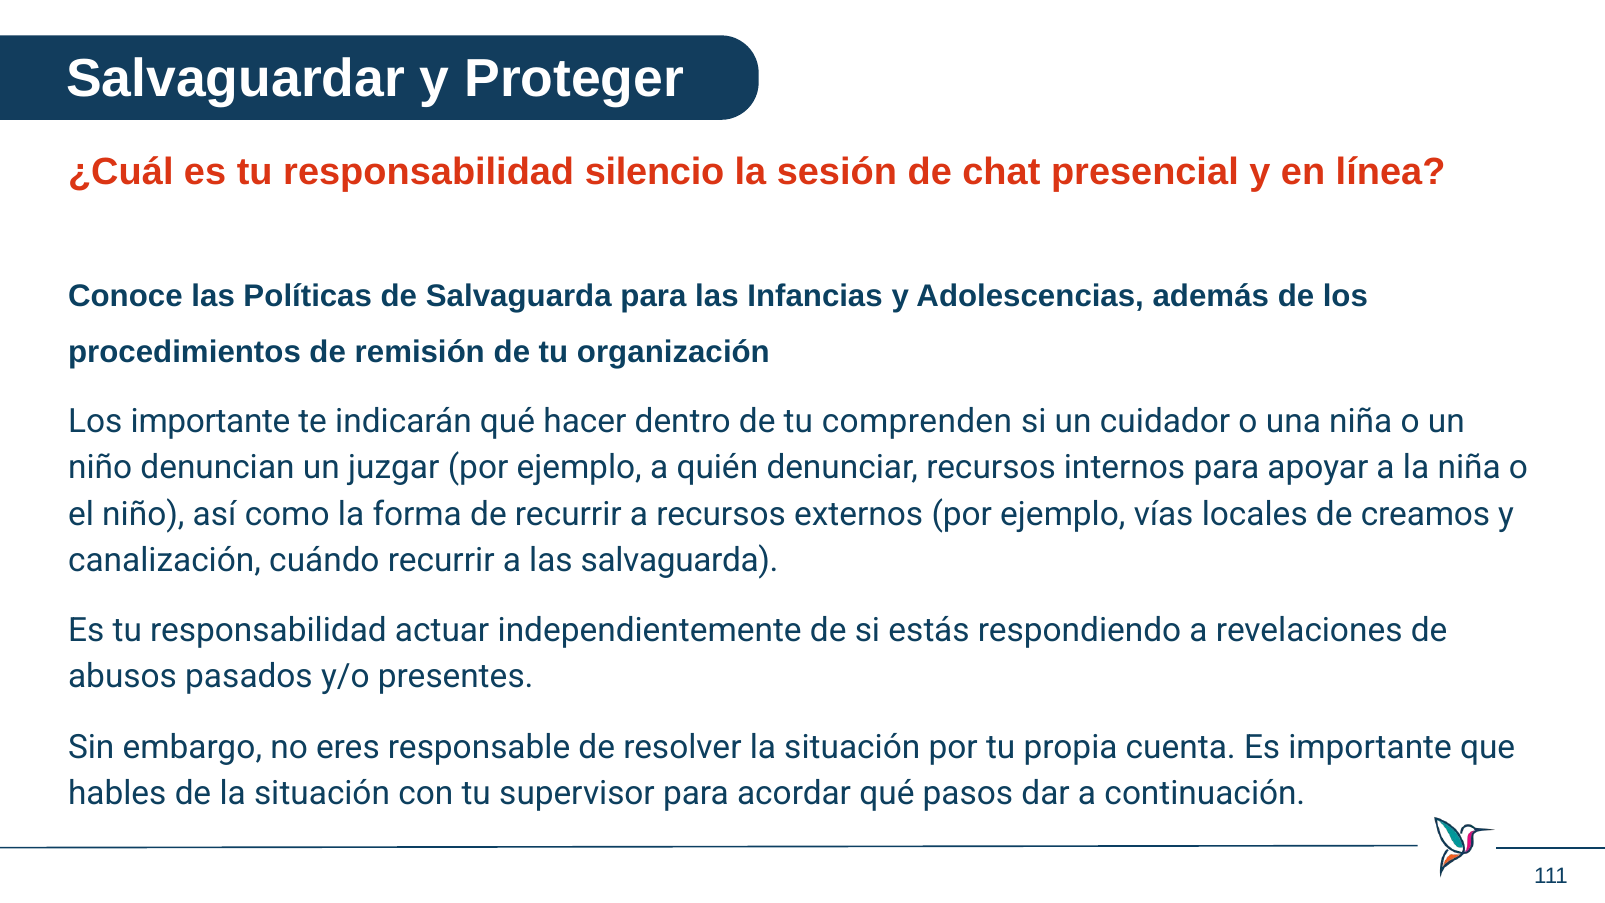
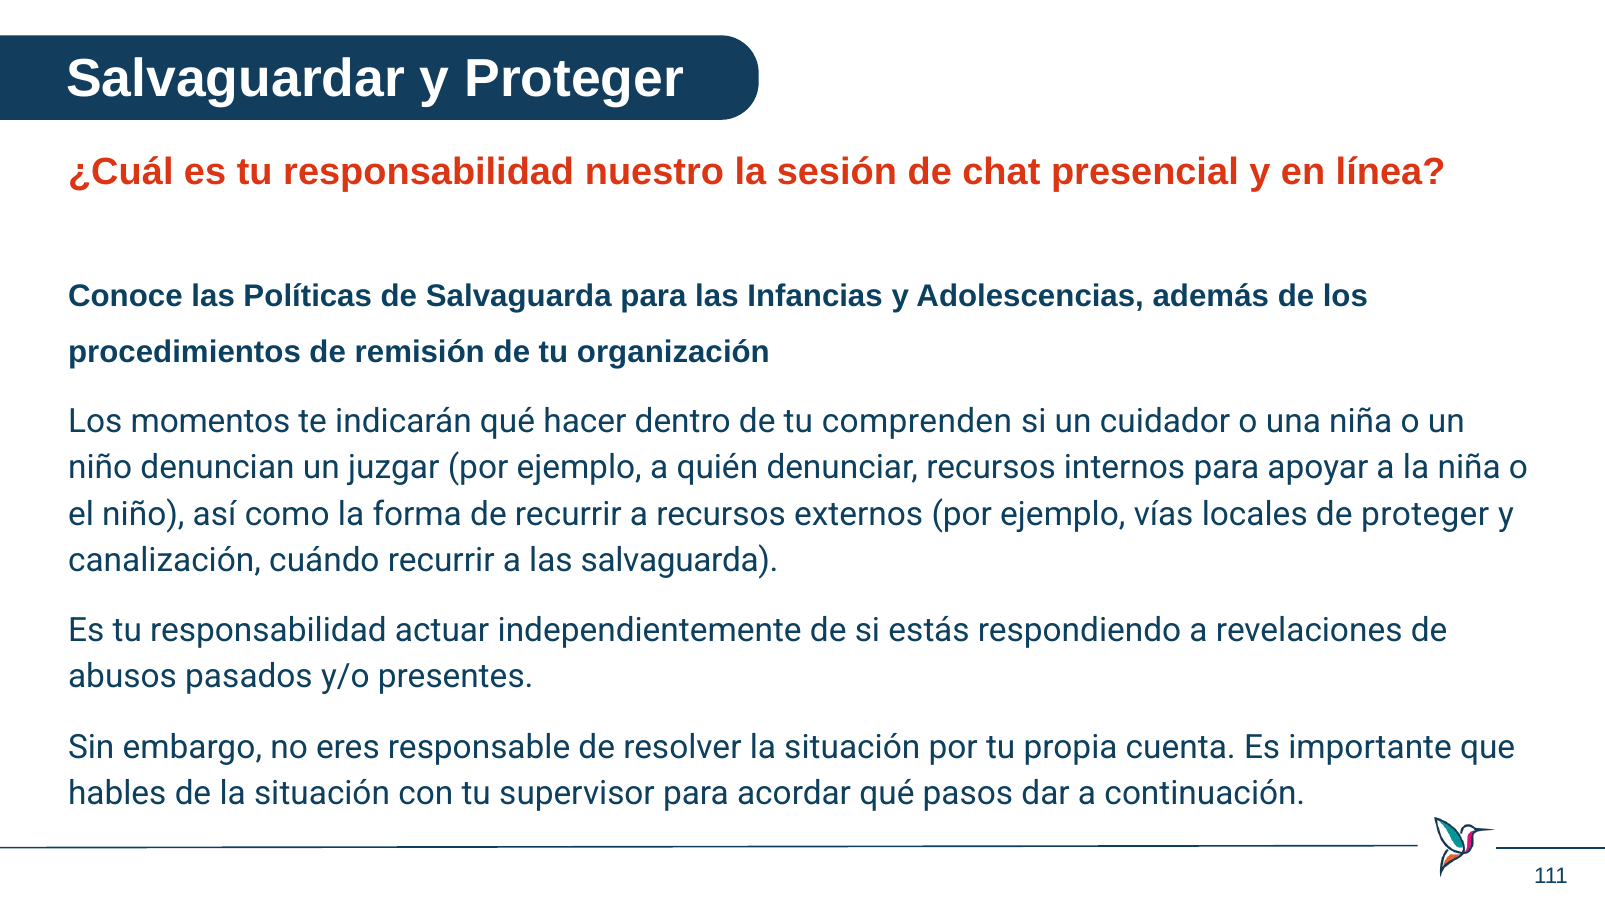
silencio: silencio -> nuestro
Los importante: importante -> momentos
de creamos: creamos -> proteger
